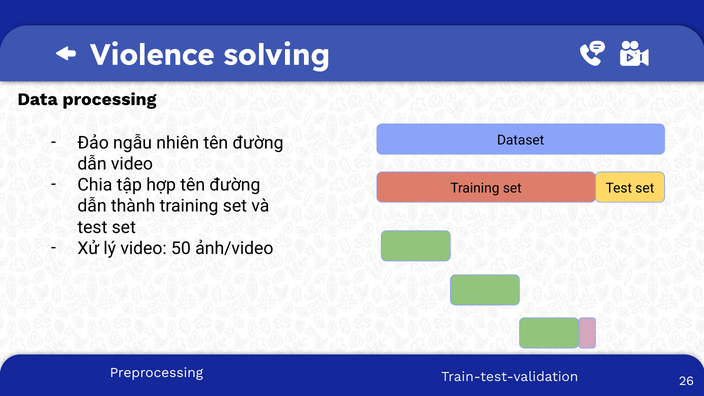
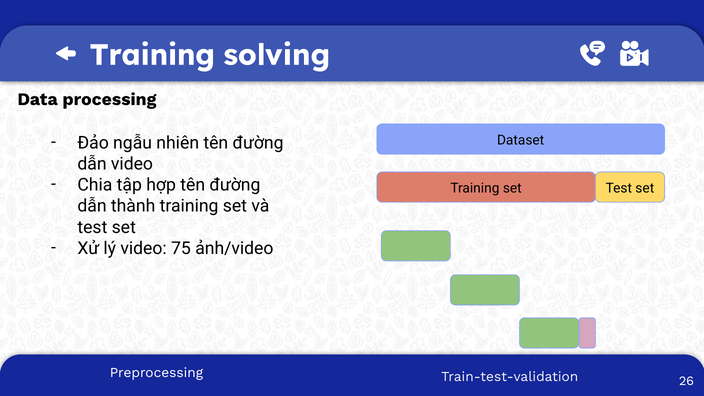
Violence at (152, 55): Violence -> Training
50: 50 -> 75
